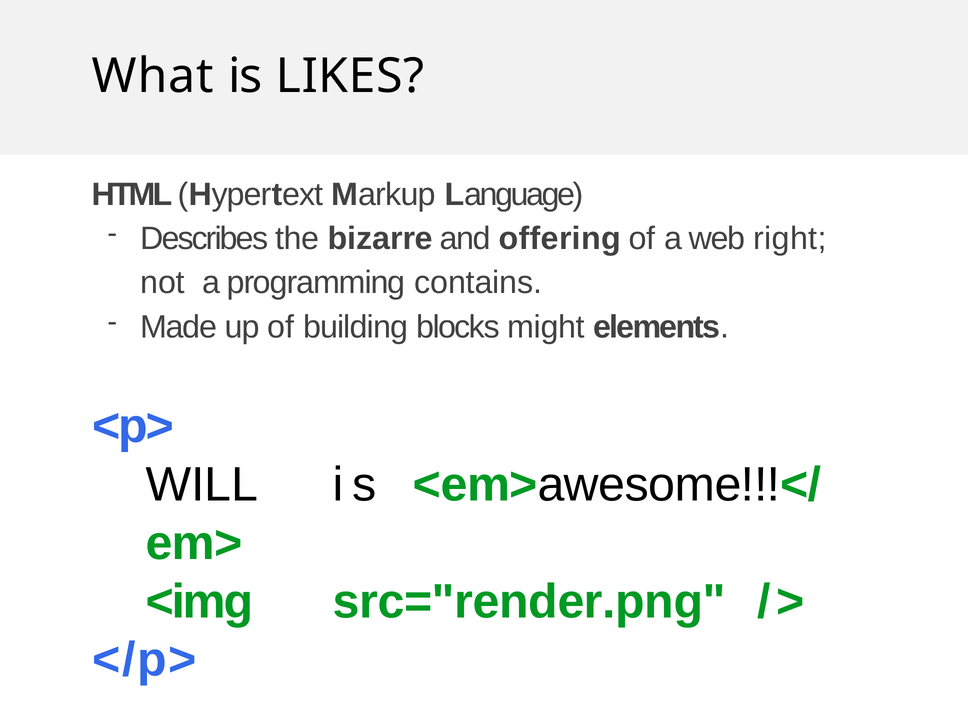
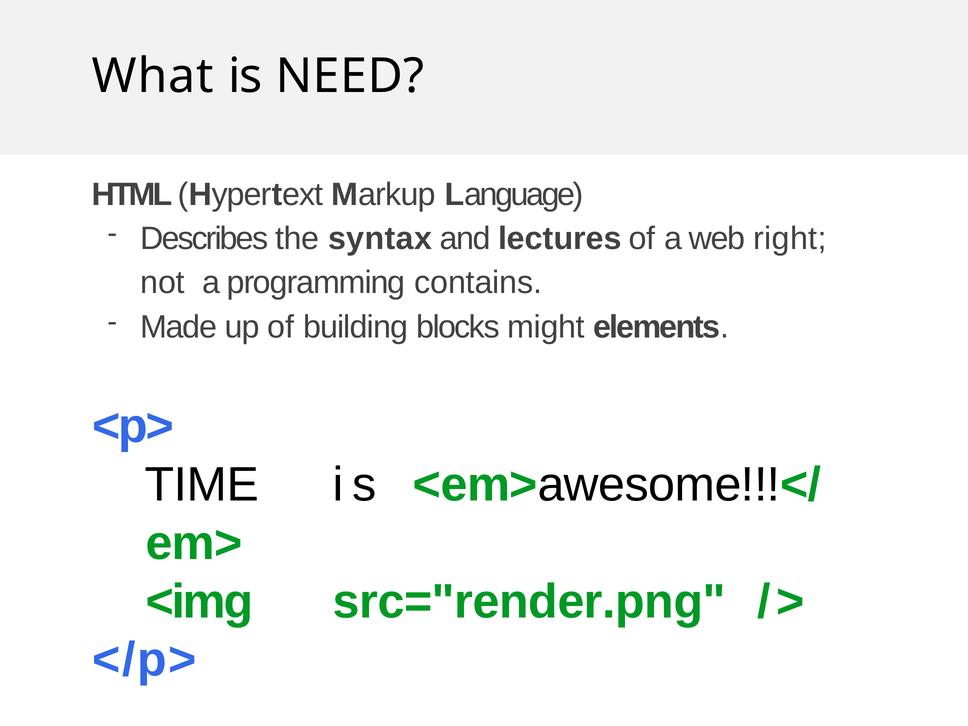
LIKES: LIKES -> NEED
bizarre: bizarre -> syntax
offering: offering -> lectures
WILL: WILL -> TIME
